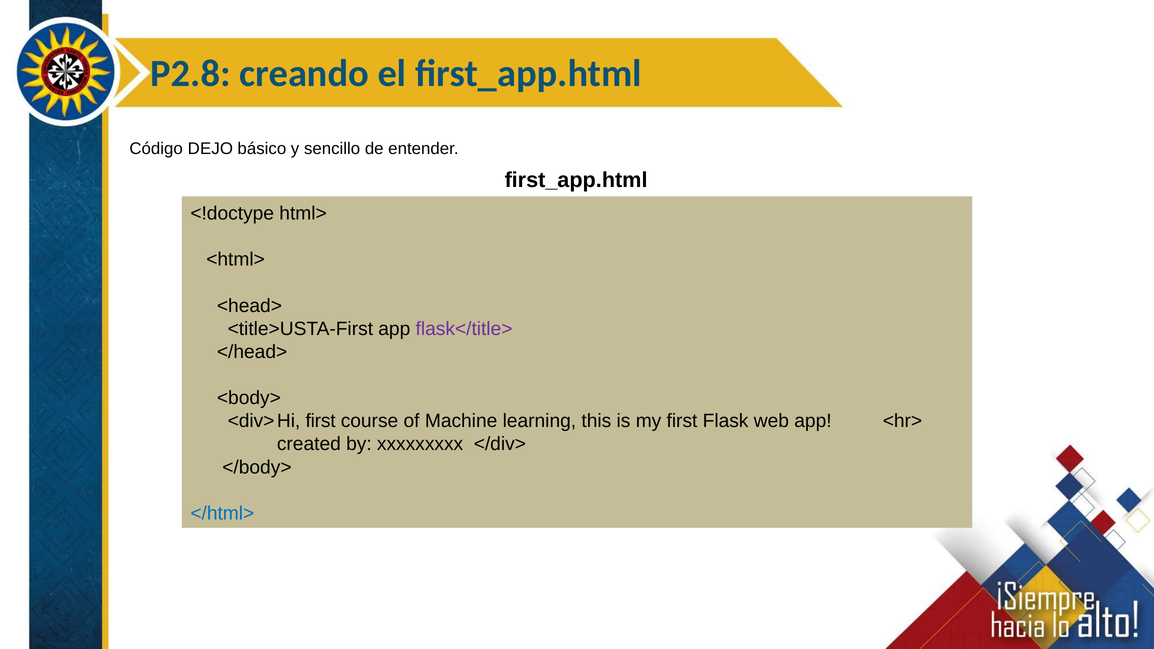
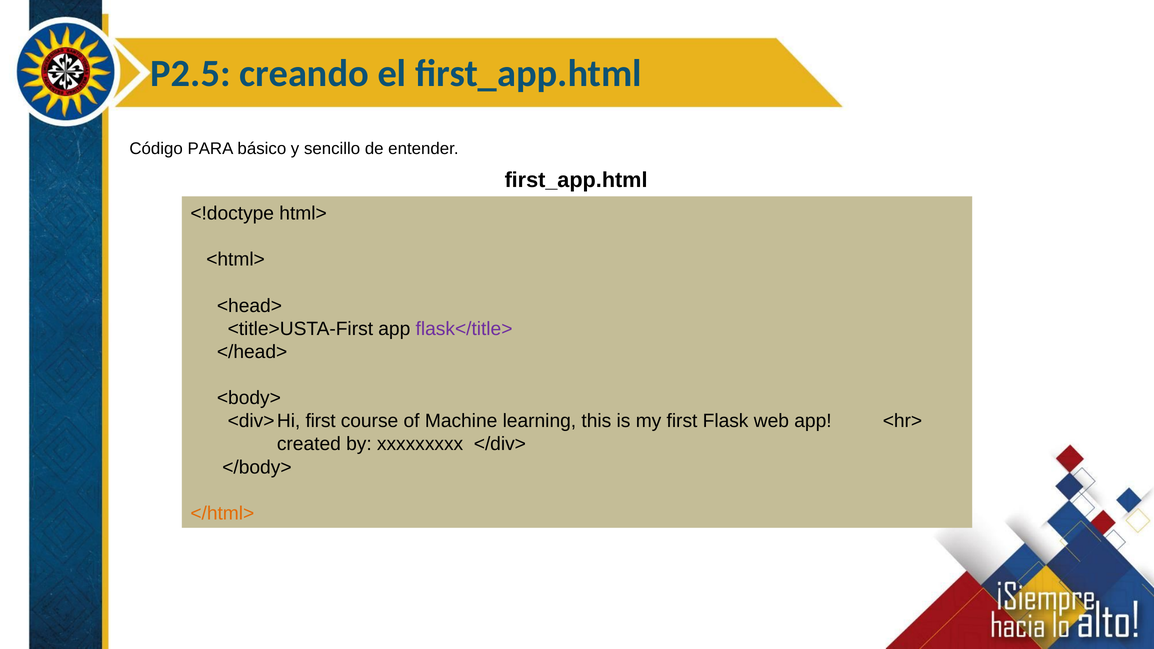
P2.8: P2.8 -> P2.5
DEJO: DEJO -> PARA
</html> colour: blue -> orange
